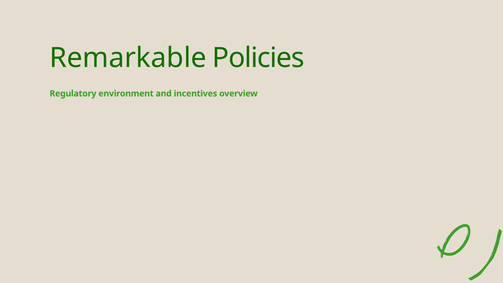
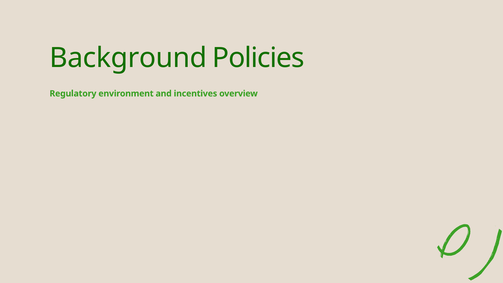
Remarkable: Remarkable -> Background
